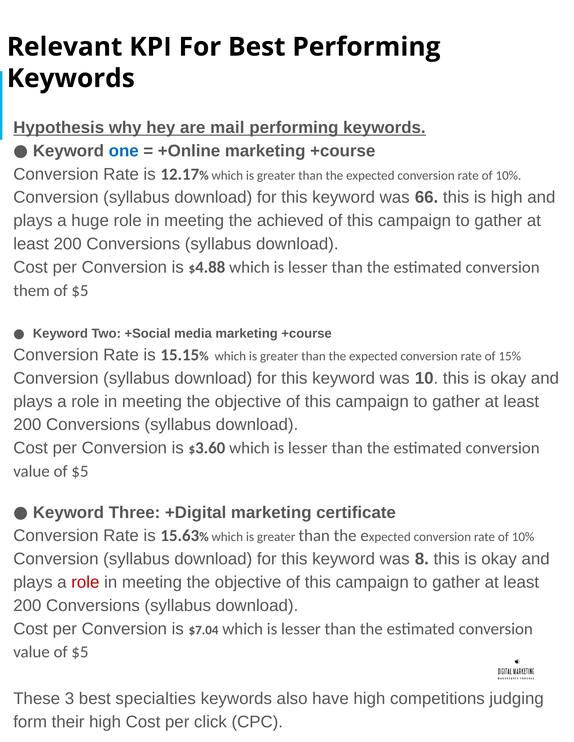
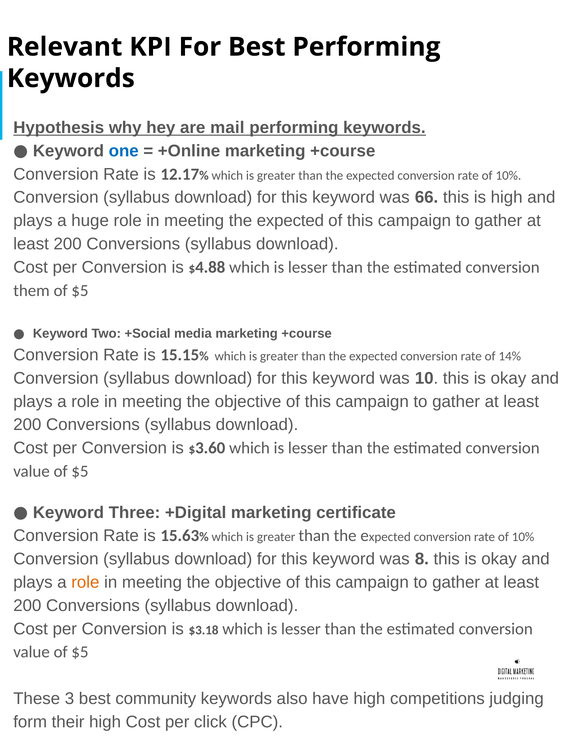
meeting the achieved: achieved -> expected
15%: 15% -> 14%
role at (85, 583) colour: red -> orange
$7.04: $7.04 -> $3.18
specialties: specialties -> community
